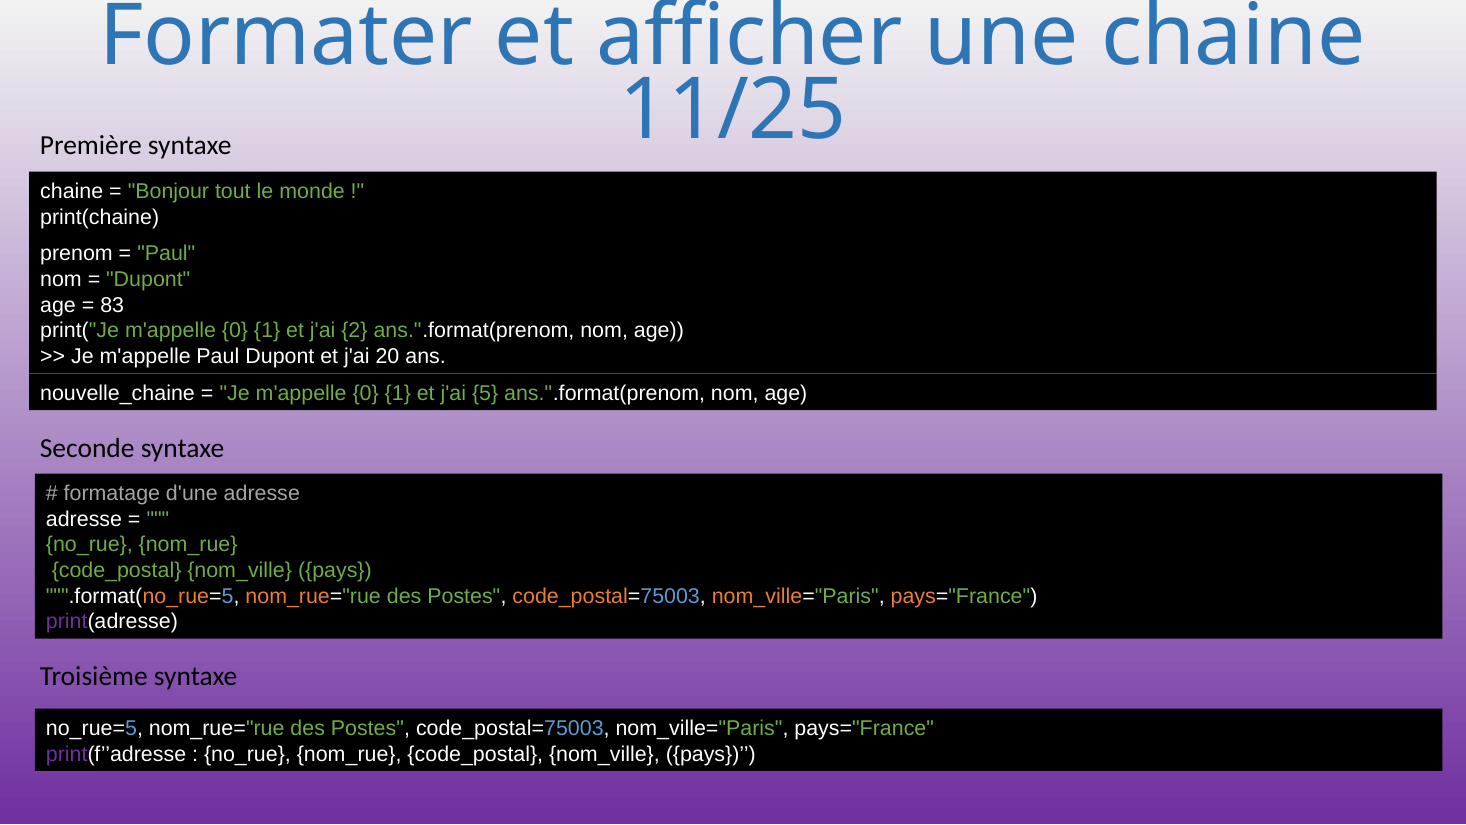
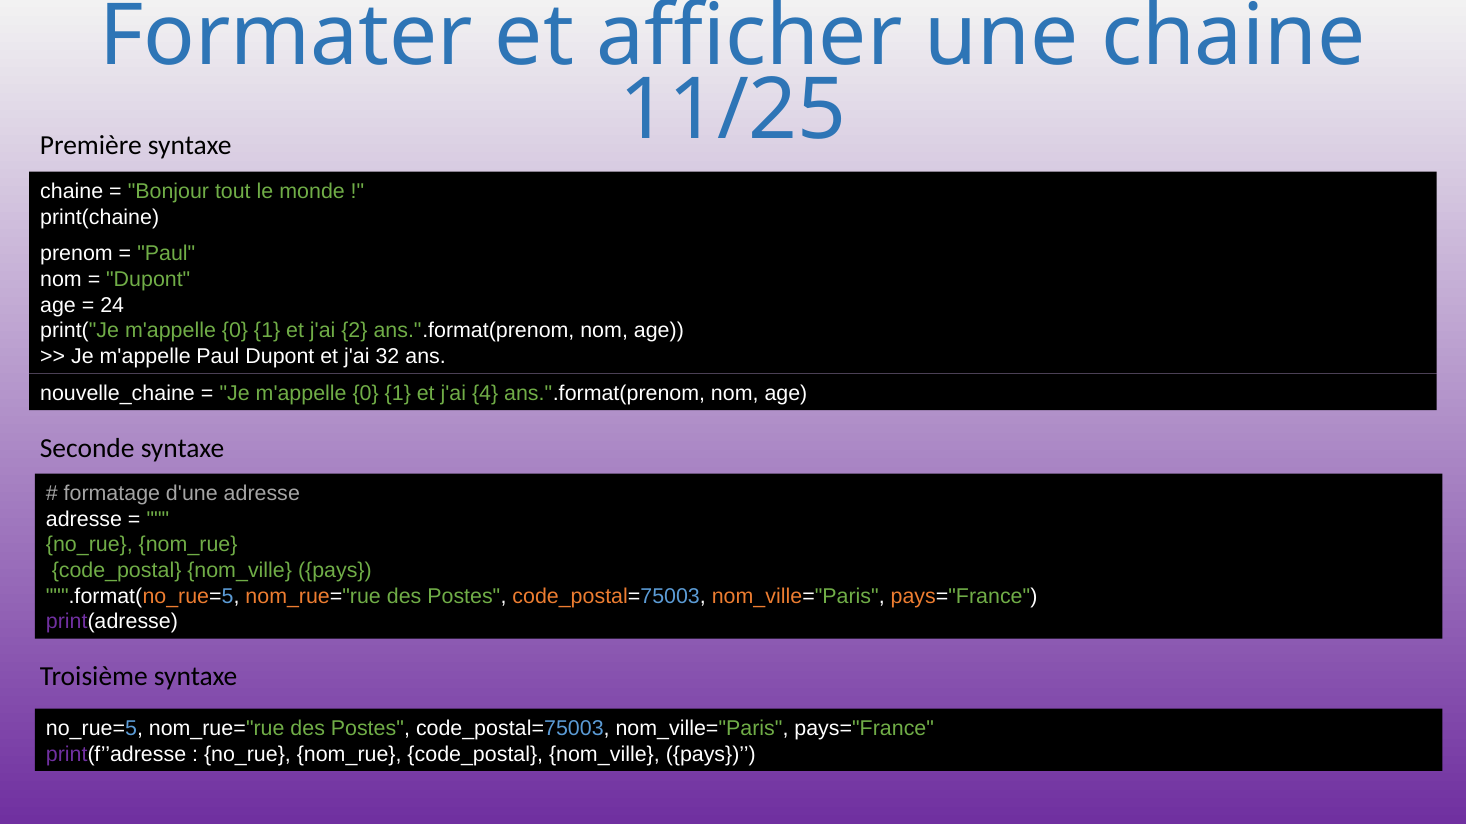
83: 83 -> 24
20: 20 -> 32
5: 5 -> 4
